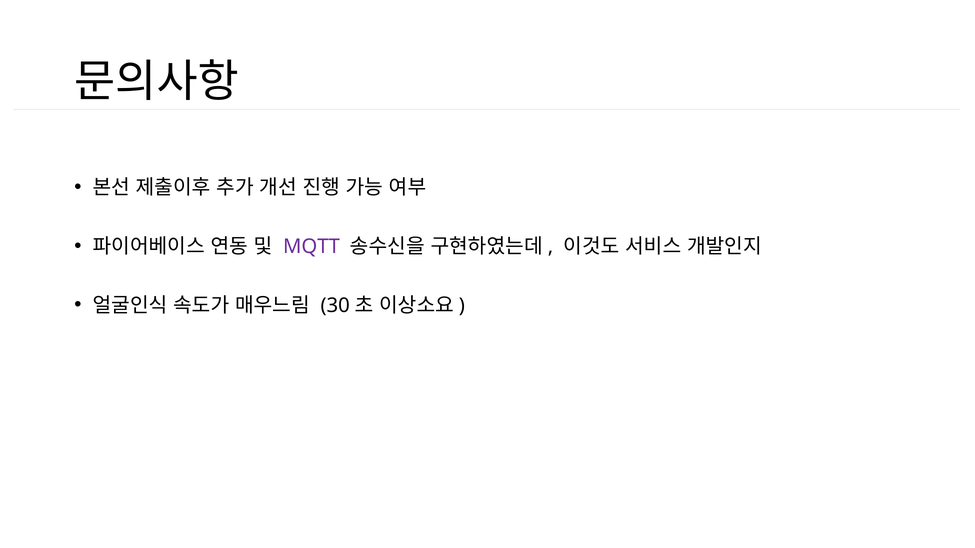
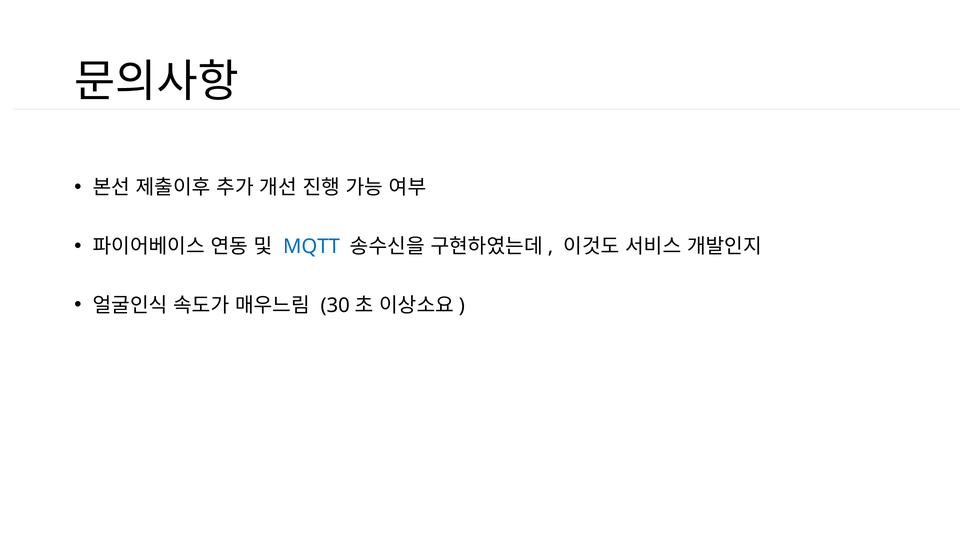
MQTT colour: purple -> blue
